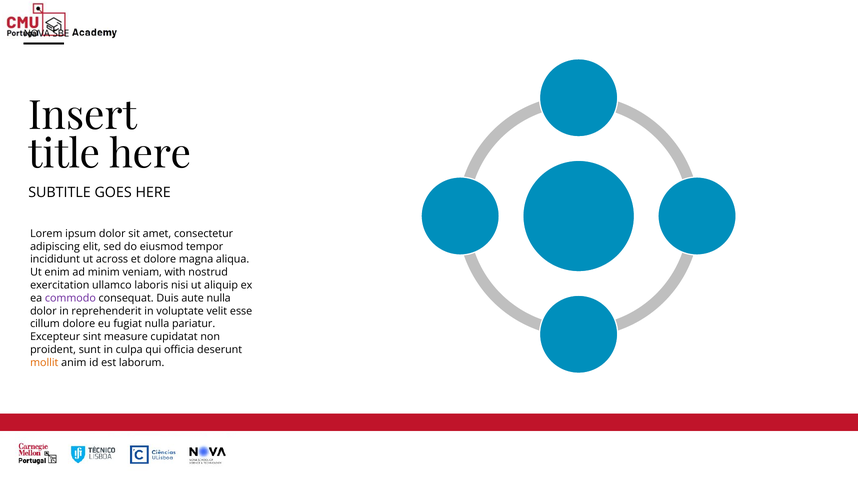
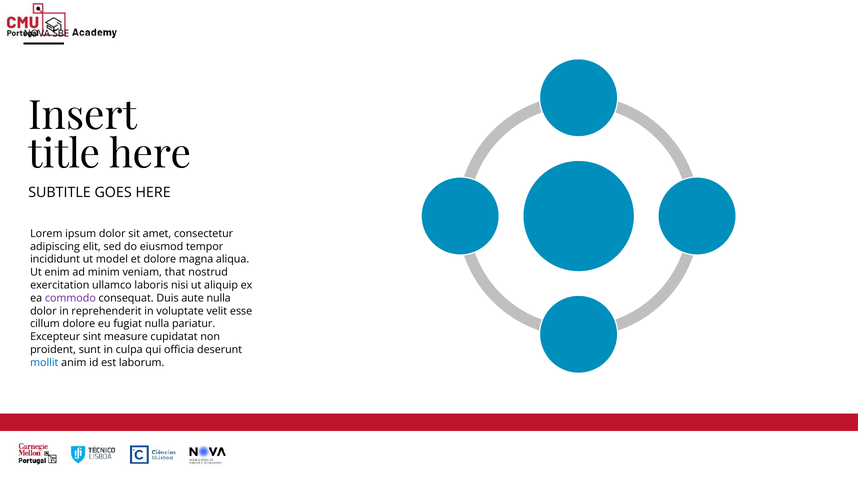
across: across -> model
with: with -> that
mollit colour: orange -> blue
